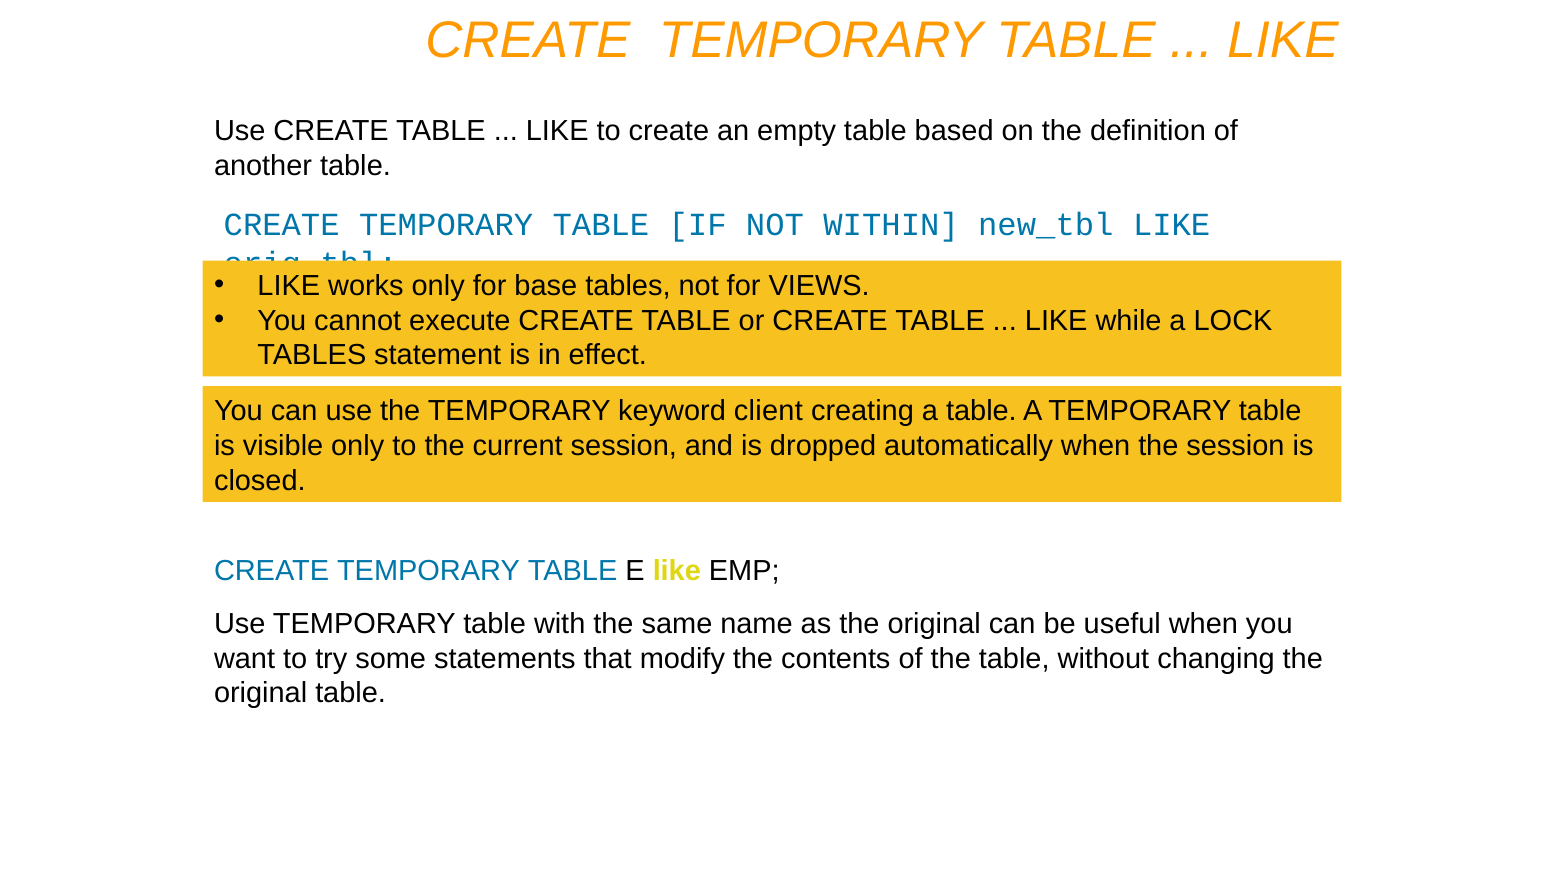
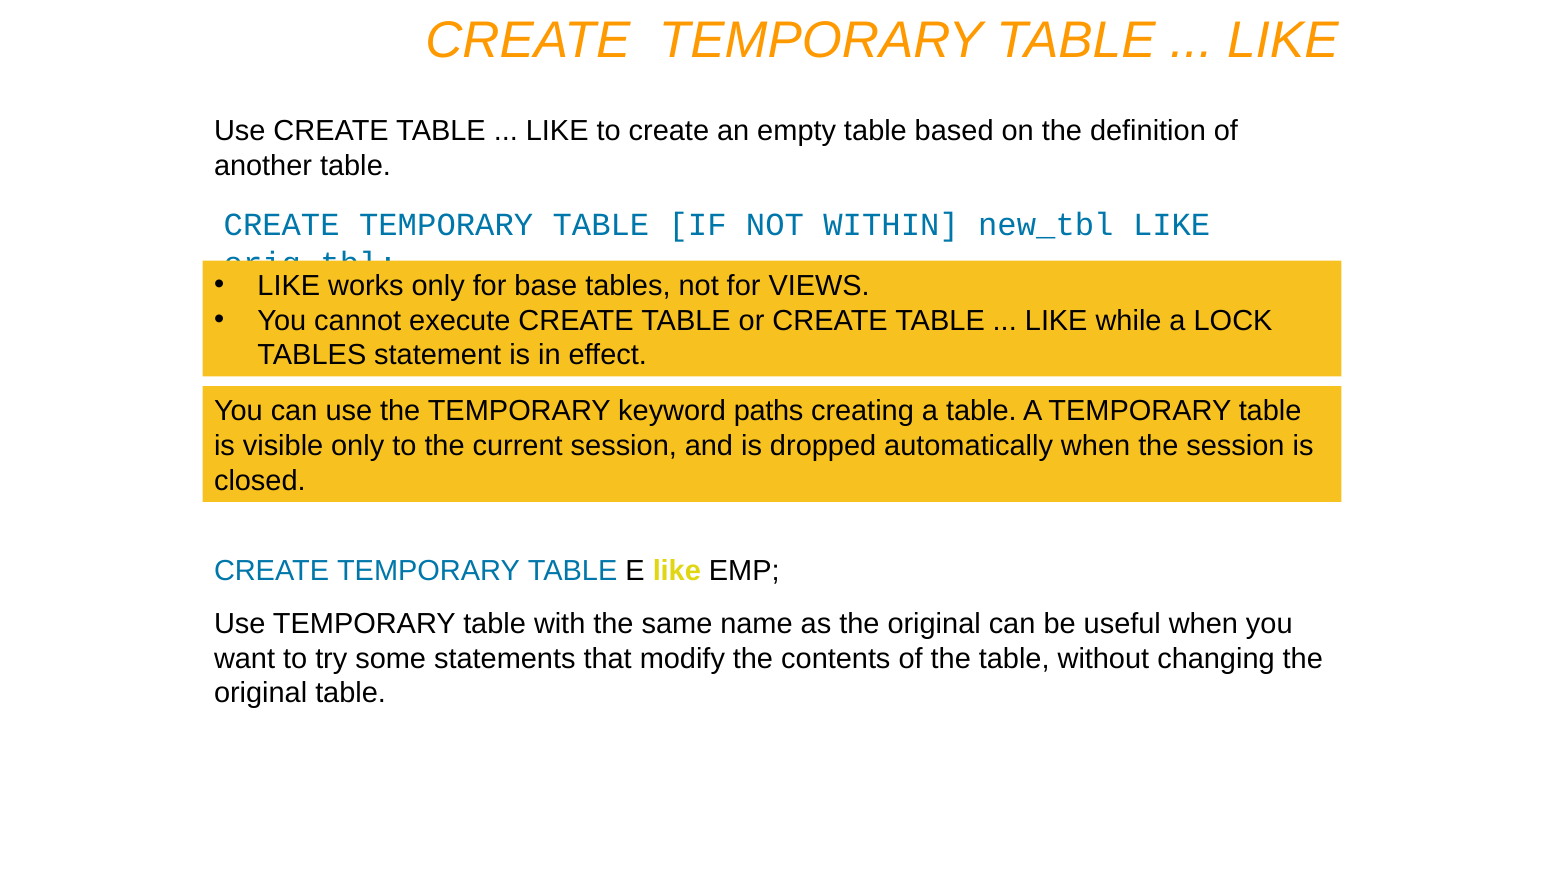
client: client -> paths
